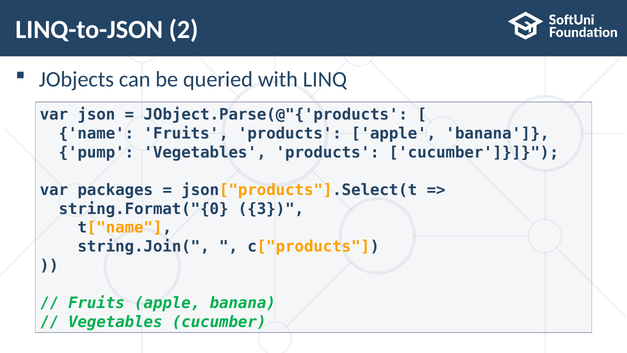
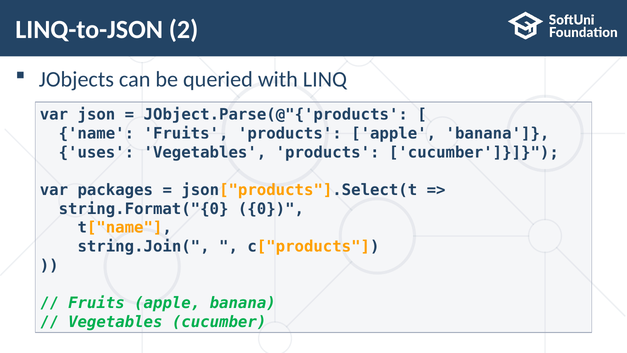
pump: pump -> uses
3: 3 -> 0
